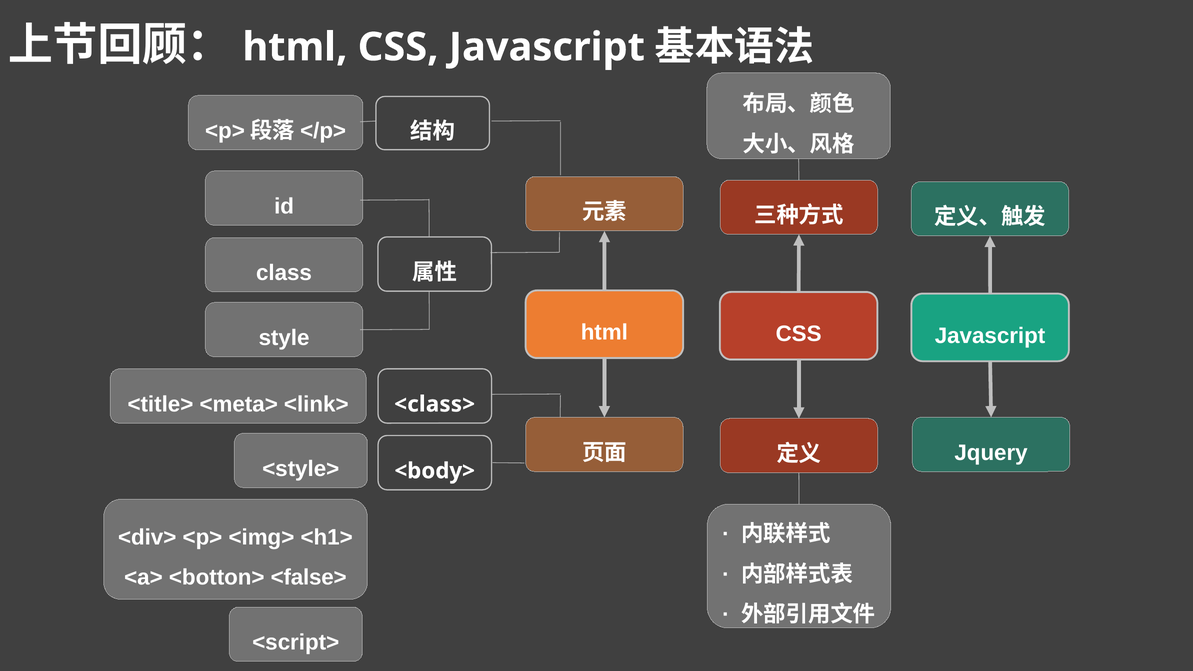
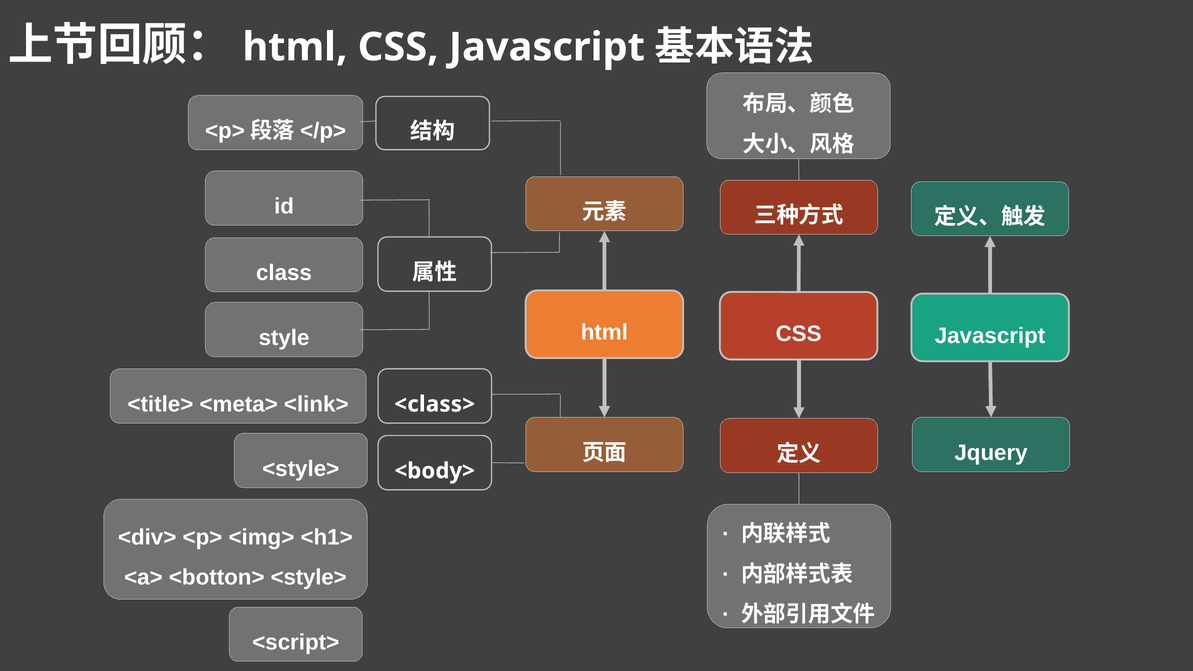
<botton> <false>: <false> -> <style>
